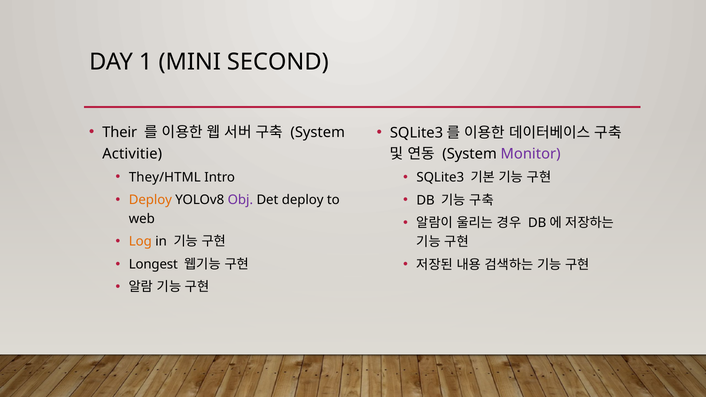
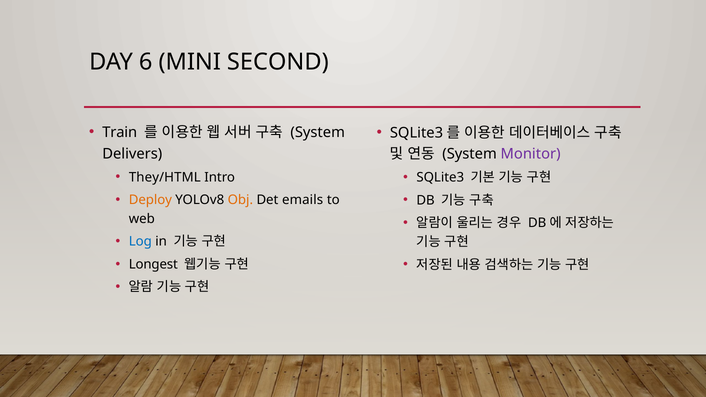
1: 1 -> 6
Their: Their -> Train
Activitie: Activitie -> Delivers
Obj colour: purple -> orange
Det deploy: deploy -> emails
Log colour: orange -> blue
